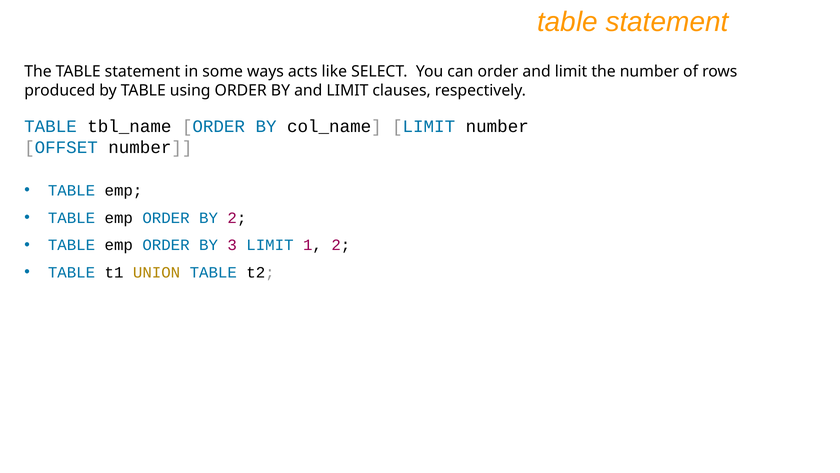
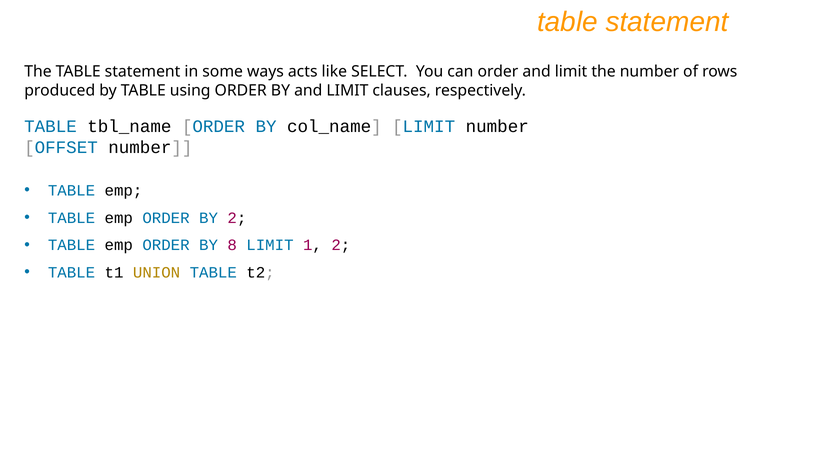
3: 3 -> 8
